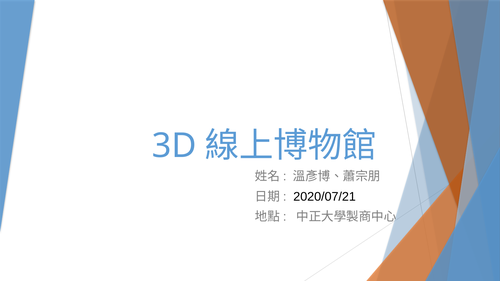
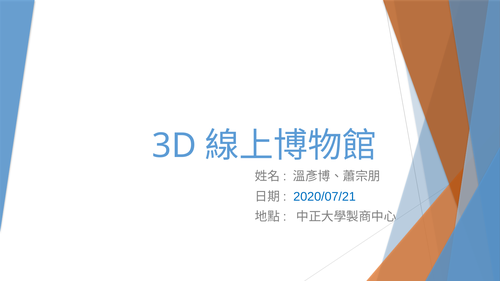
2020/07/21 colour: black -> blue
